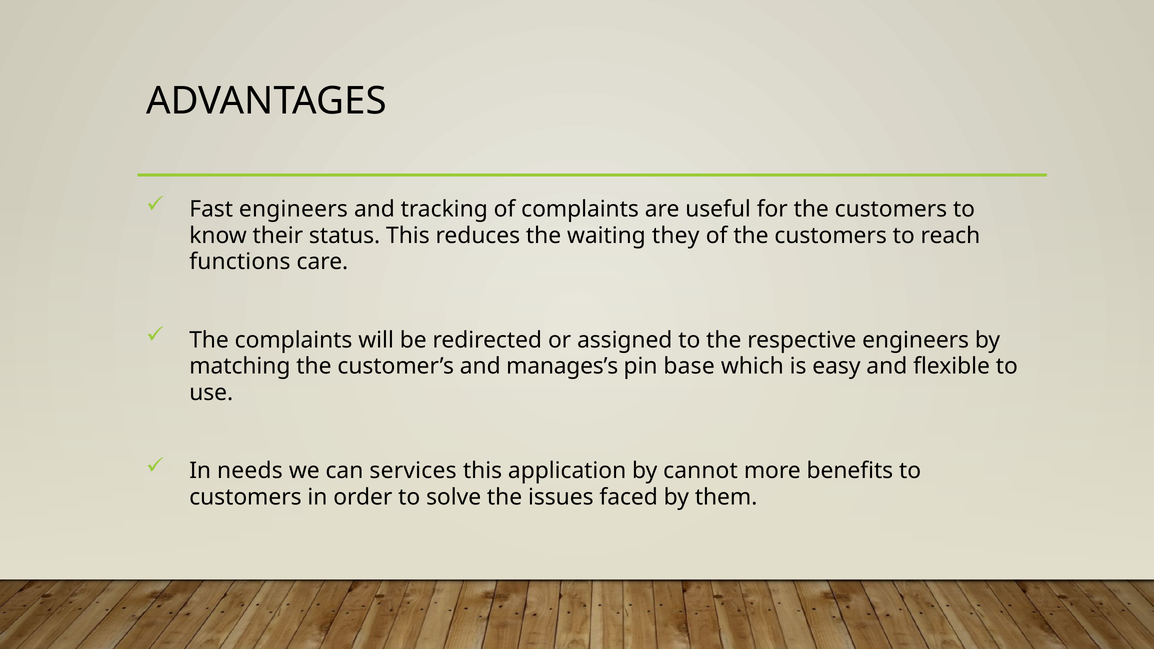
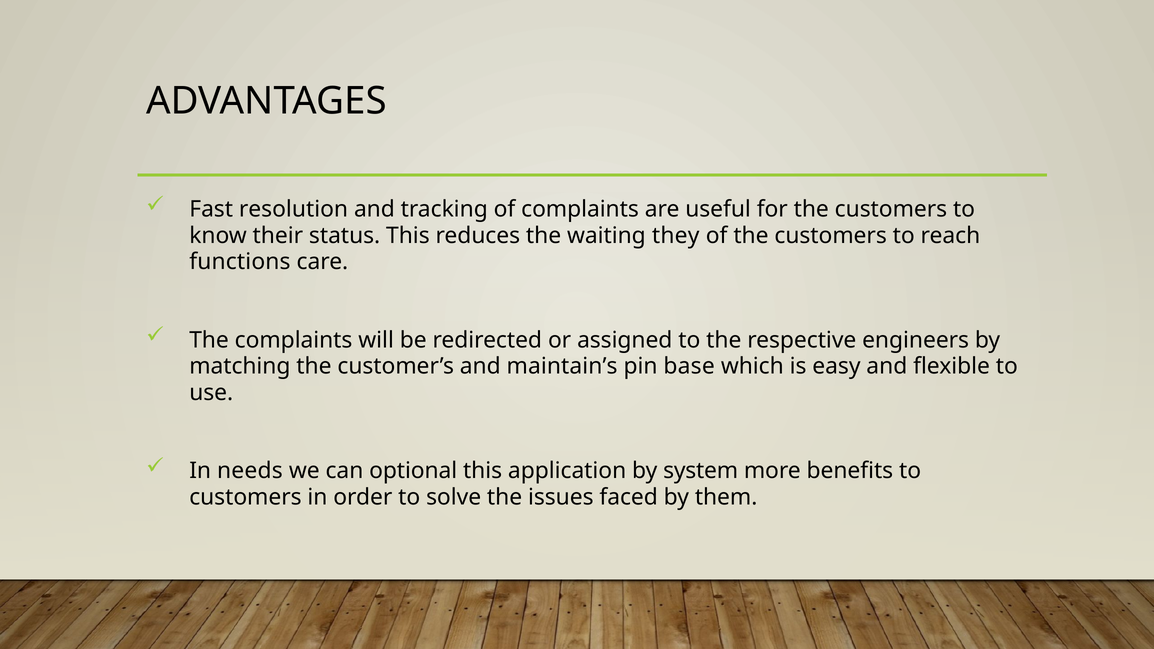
Fast engineers: engineers -> resolution
manages’s: manages’s -> maintain’s
services: services -> optional
cannot: cannot -> system
